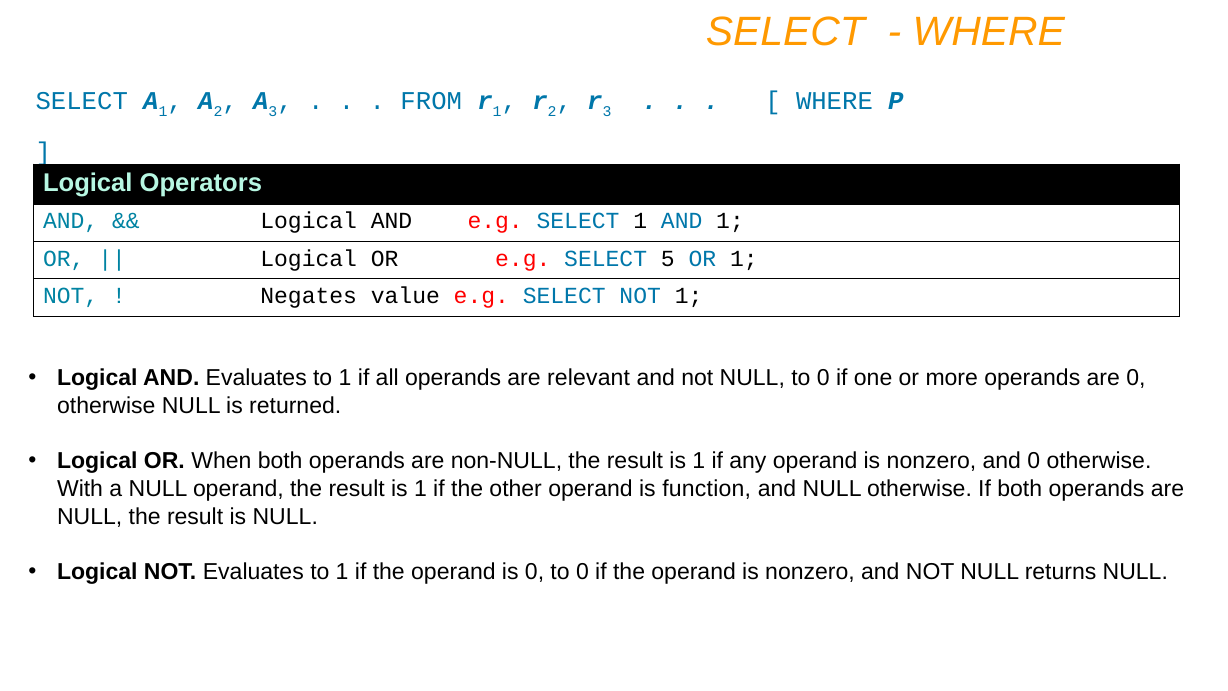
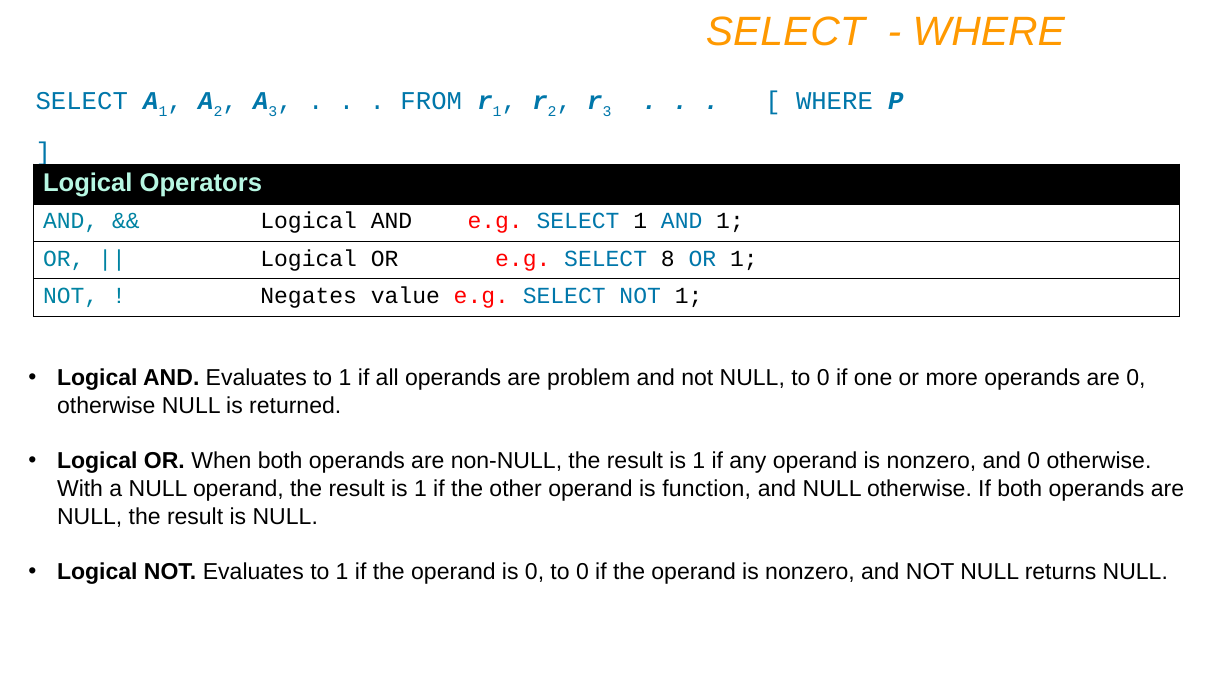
5: 5 -> 8
relevant: relevant -> problem
